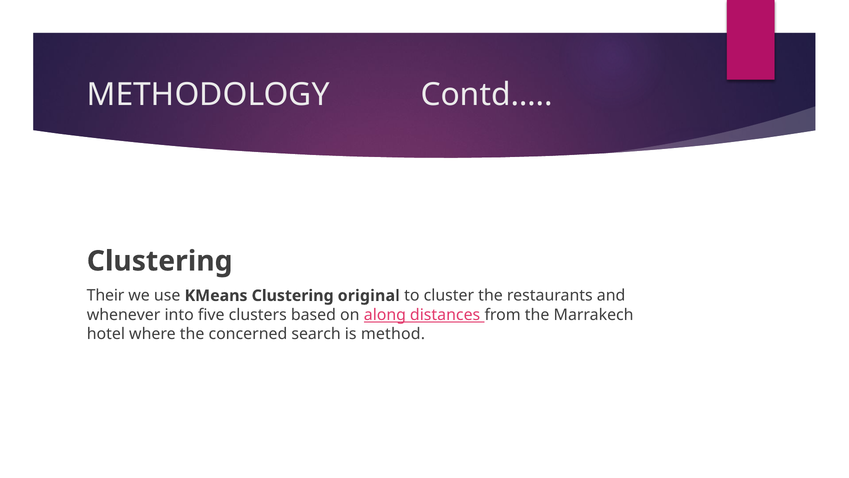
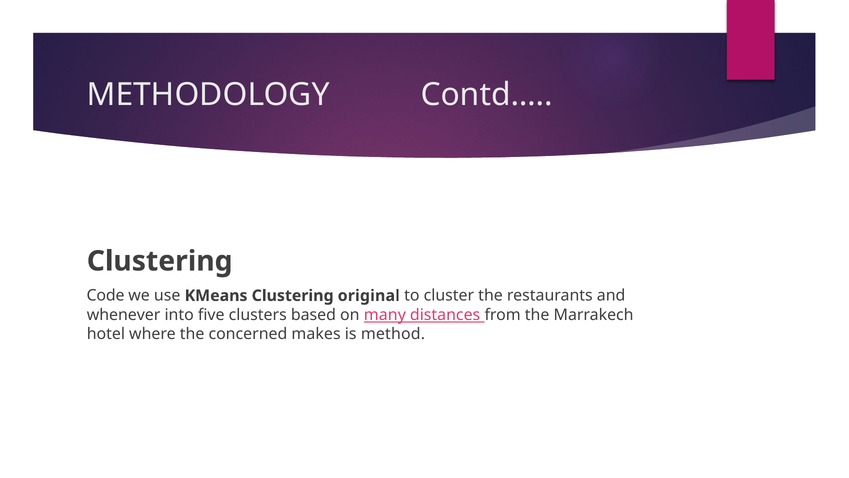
Their: Their -> Code
along: along -> many
search: search -> makes
